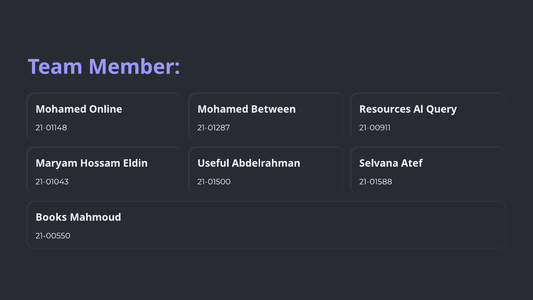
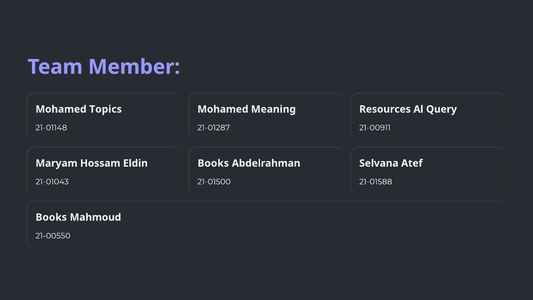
Online: Online -> Topics
Between: Between -> Meaning
Useful at (213, 163): Useful -> Books
